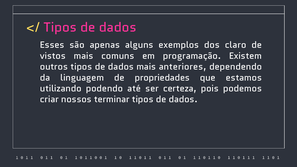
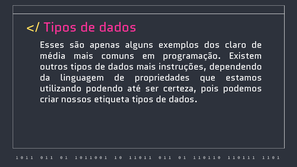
vistos: vistos -> média
anteriores: anteriores -> instruções
terminar: terminar -> etiqueta
